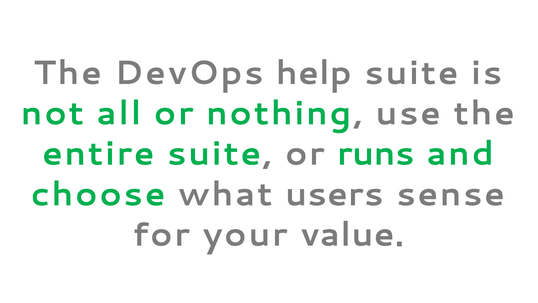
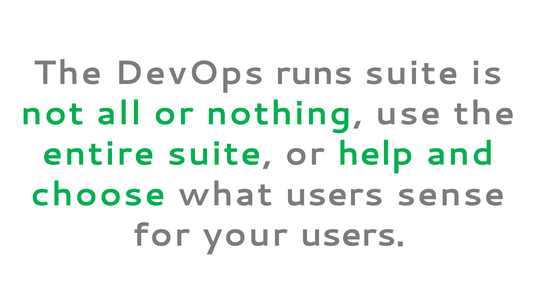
help: help -> runs
runs: runs -> help
your value: value -> users
